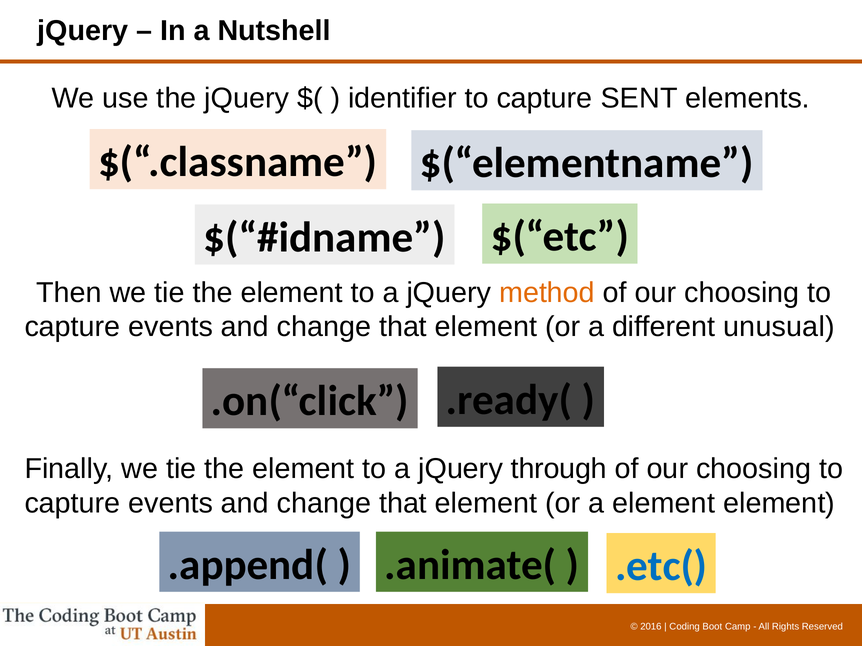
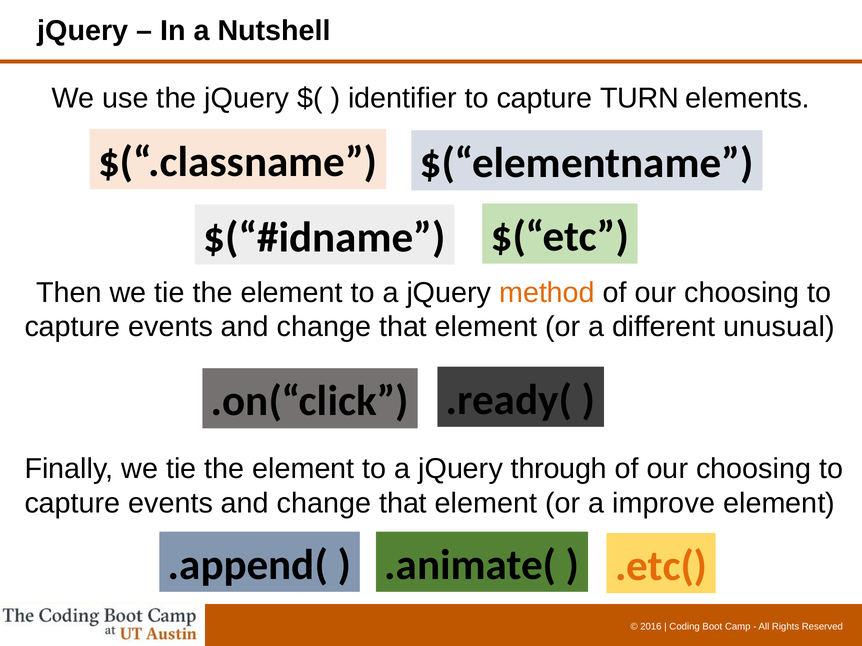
SENT: SENT -> TURN
a element: element -> improve
.etc( colour: blue -> orange
